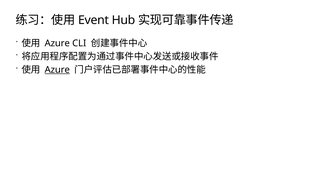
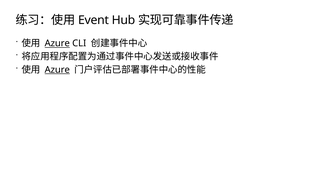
Azure at (57, 43) underline: none -> present
